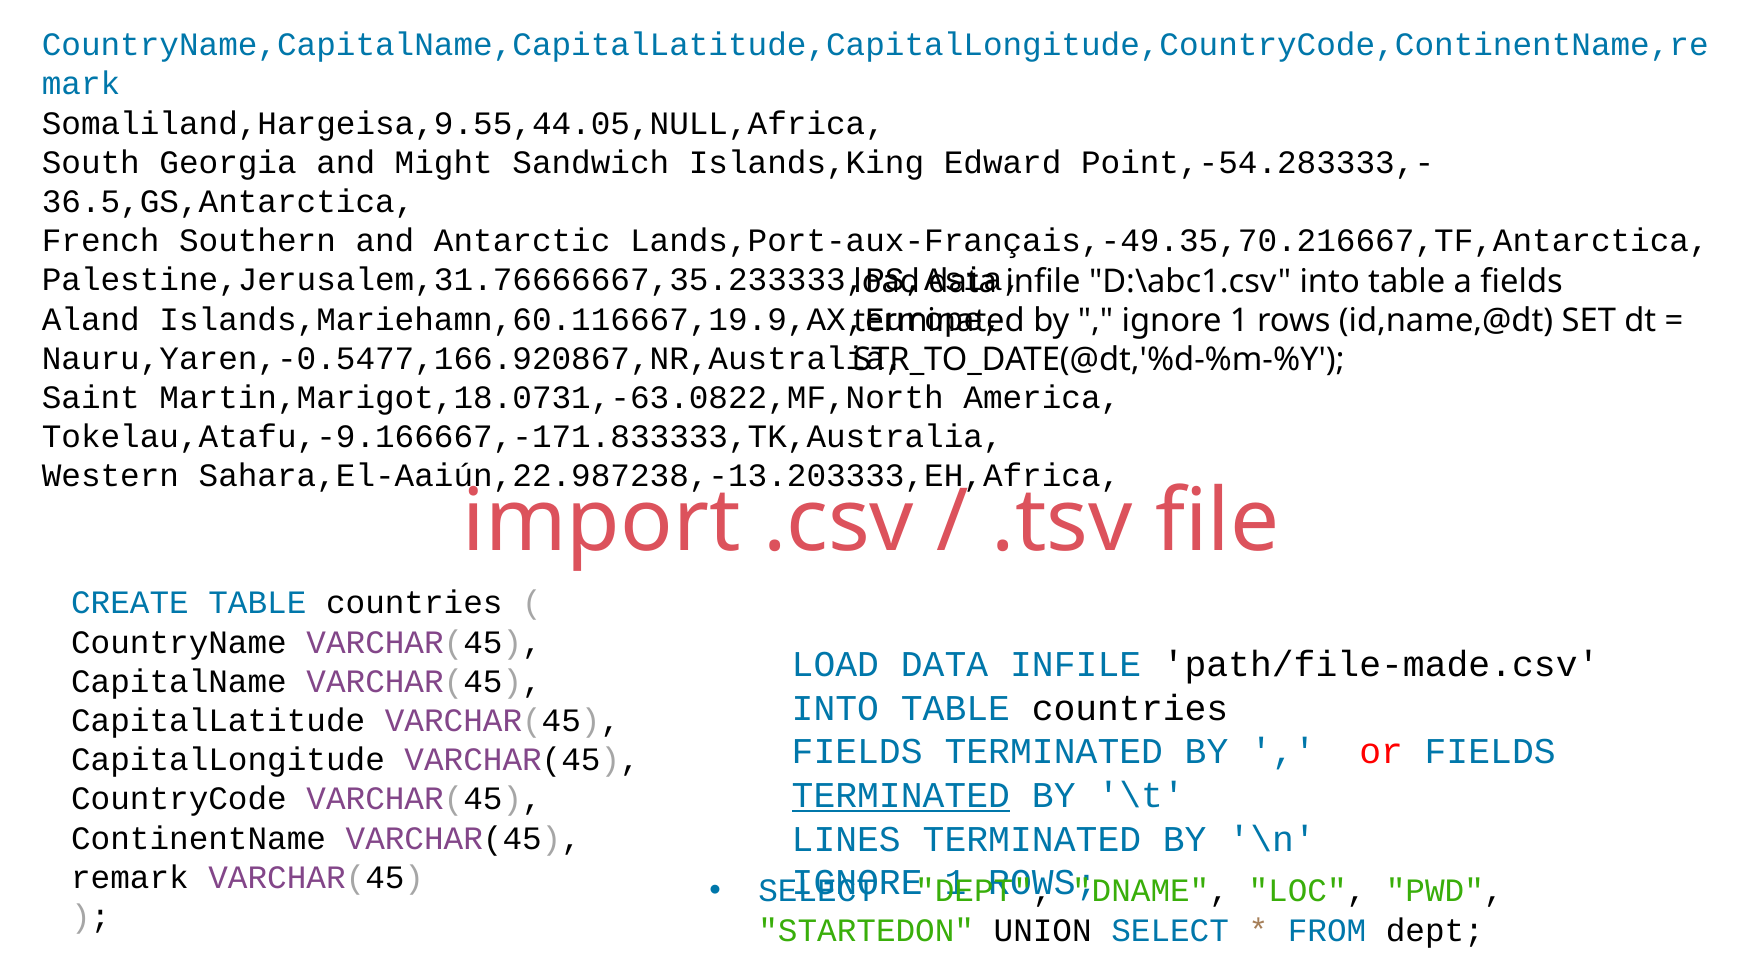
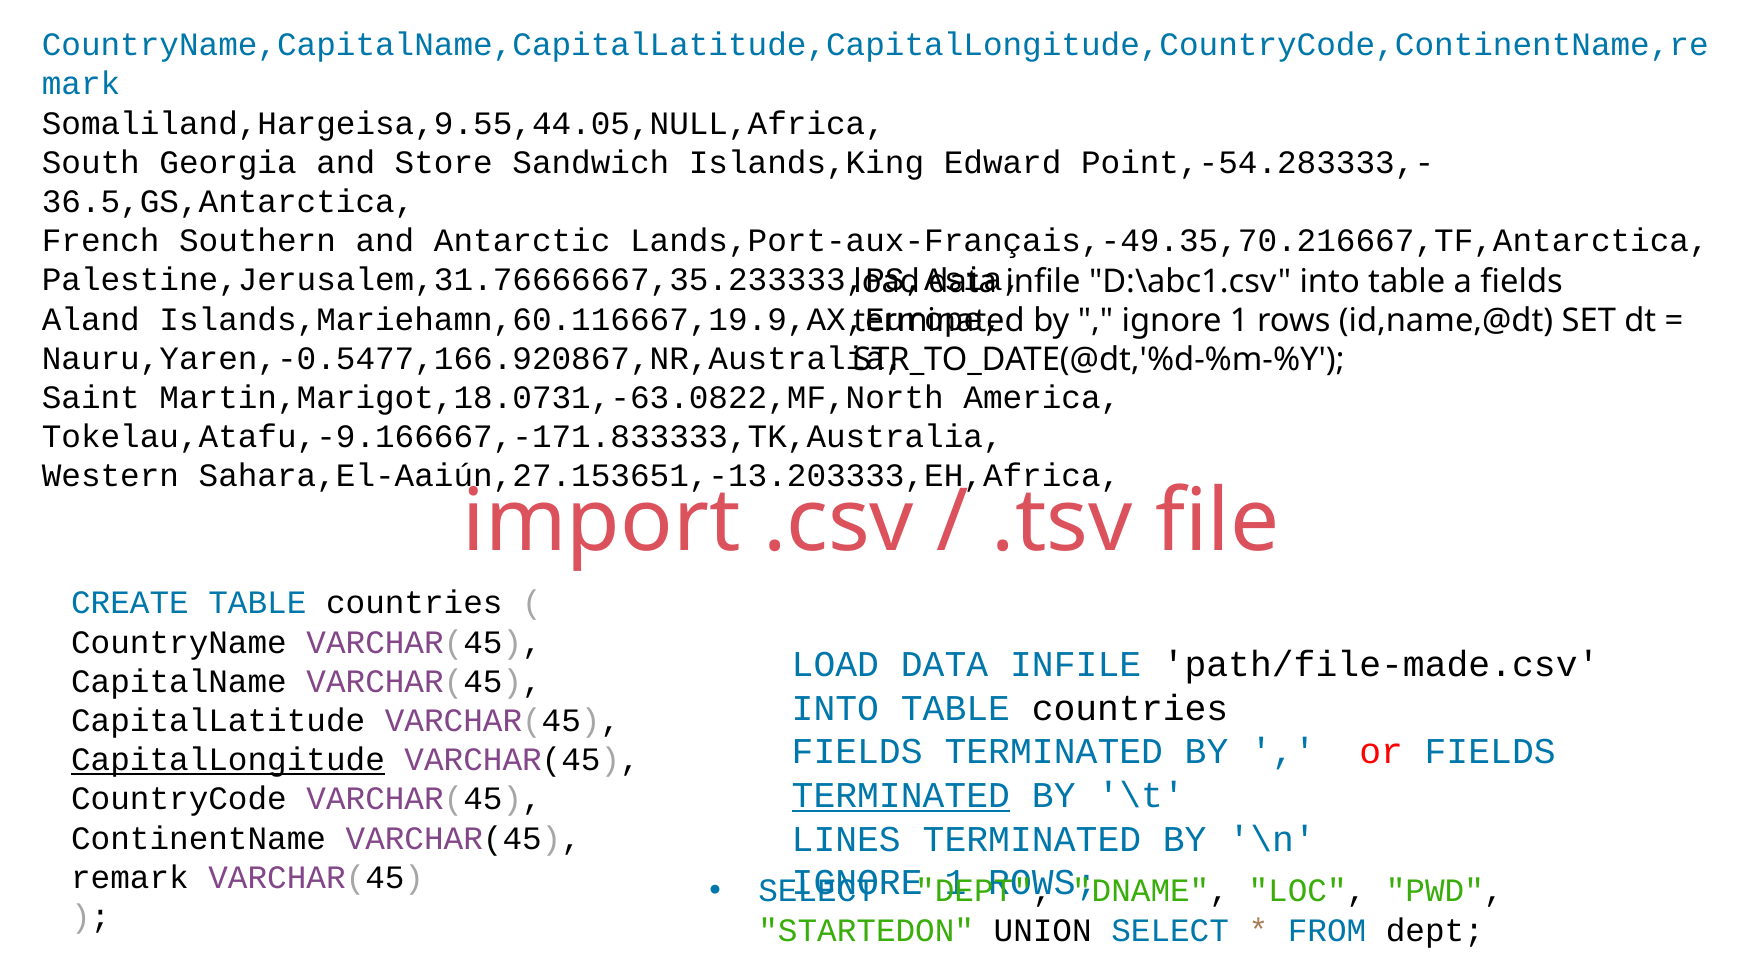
Might: Might -> Store
Sahara,El-Aaiún,22.987238,-13.203333,EH,Africa: Sahara,El-Aaiún,22.987238,-13.203333,EH,Africa -> Sahara,El-Aaiún,27.153651,-13.203333,EH,Africa
CapitalLongitude underline: none -> present
